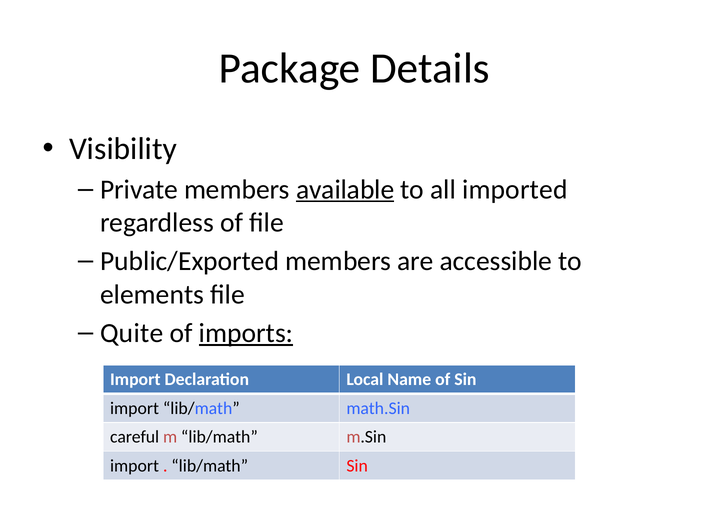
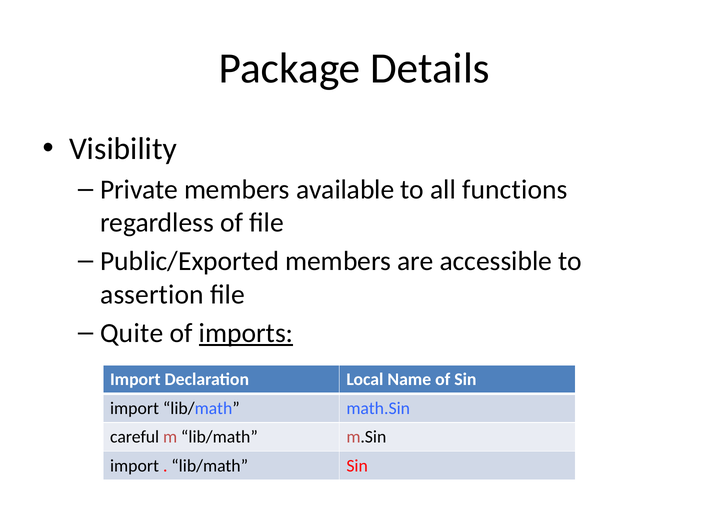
available underline: present -> none
imported: imported -> functions
elements: elements -> assertion
